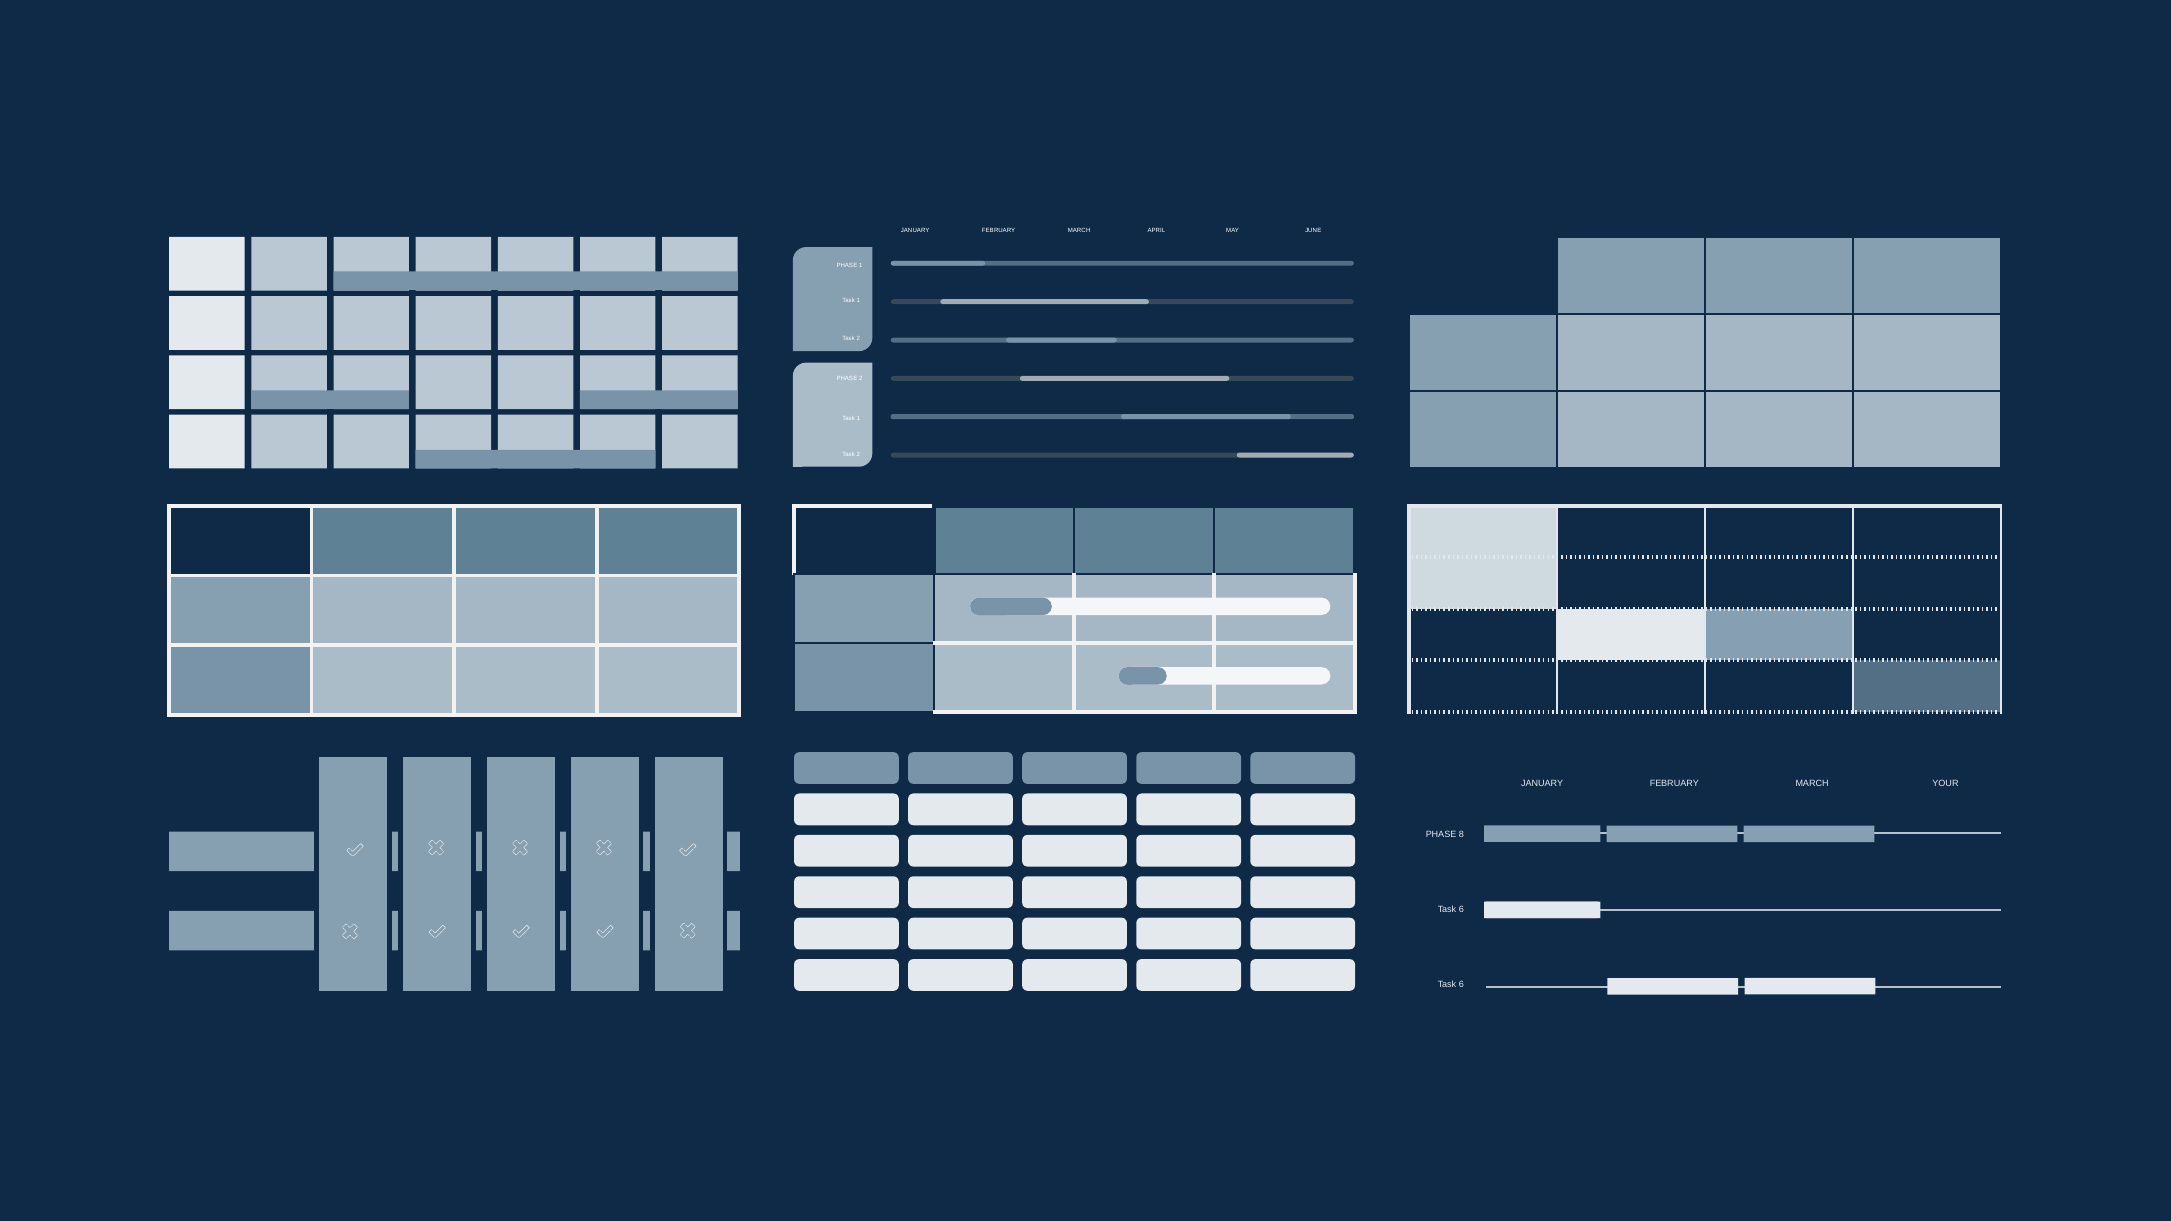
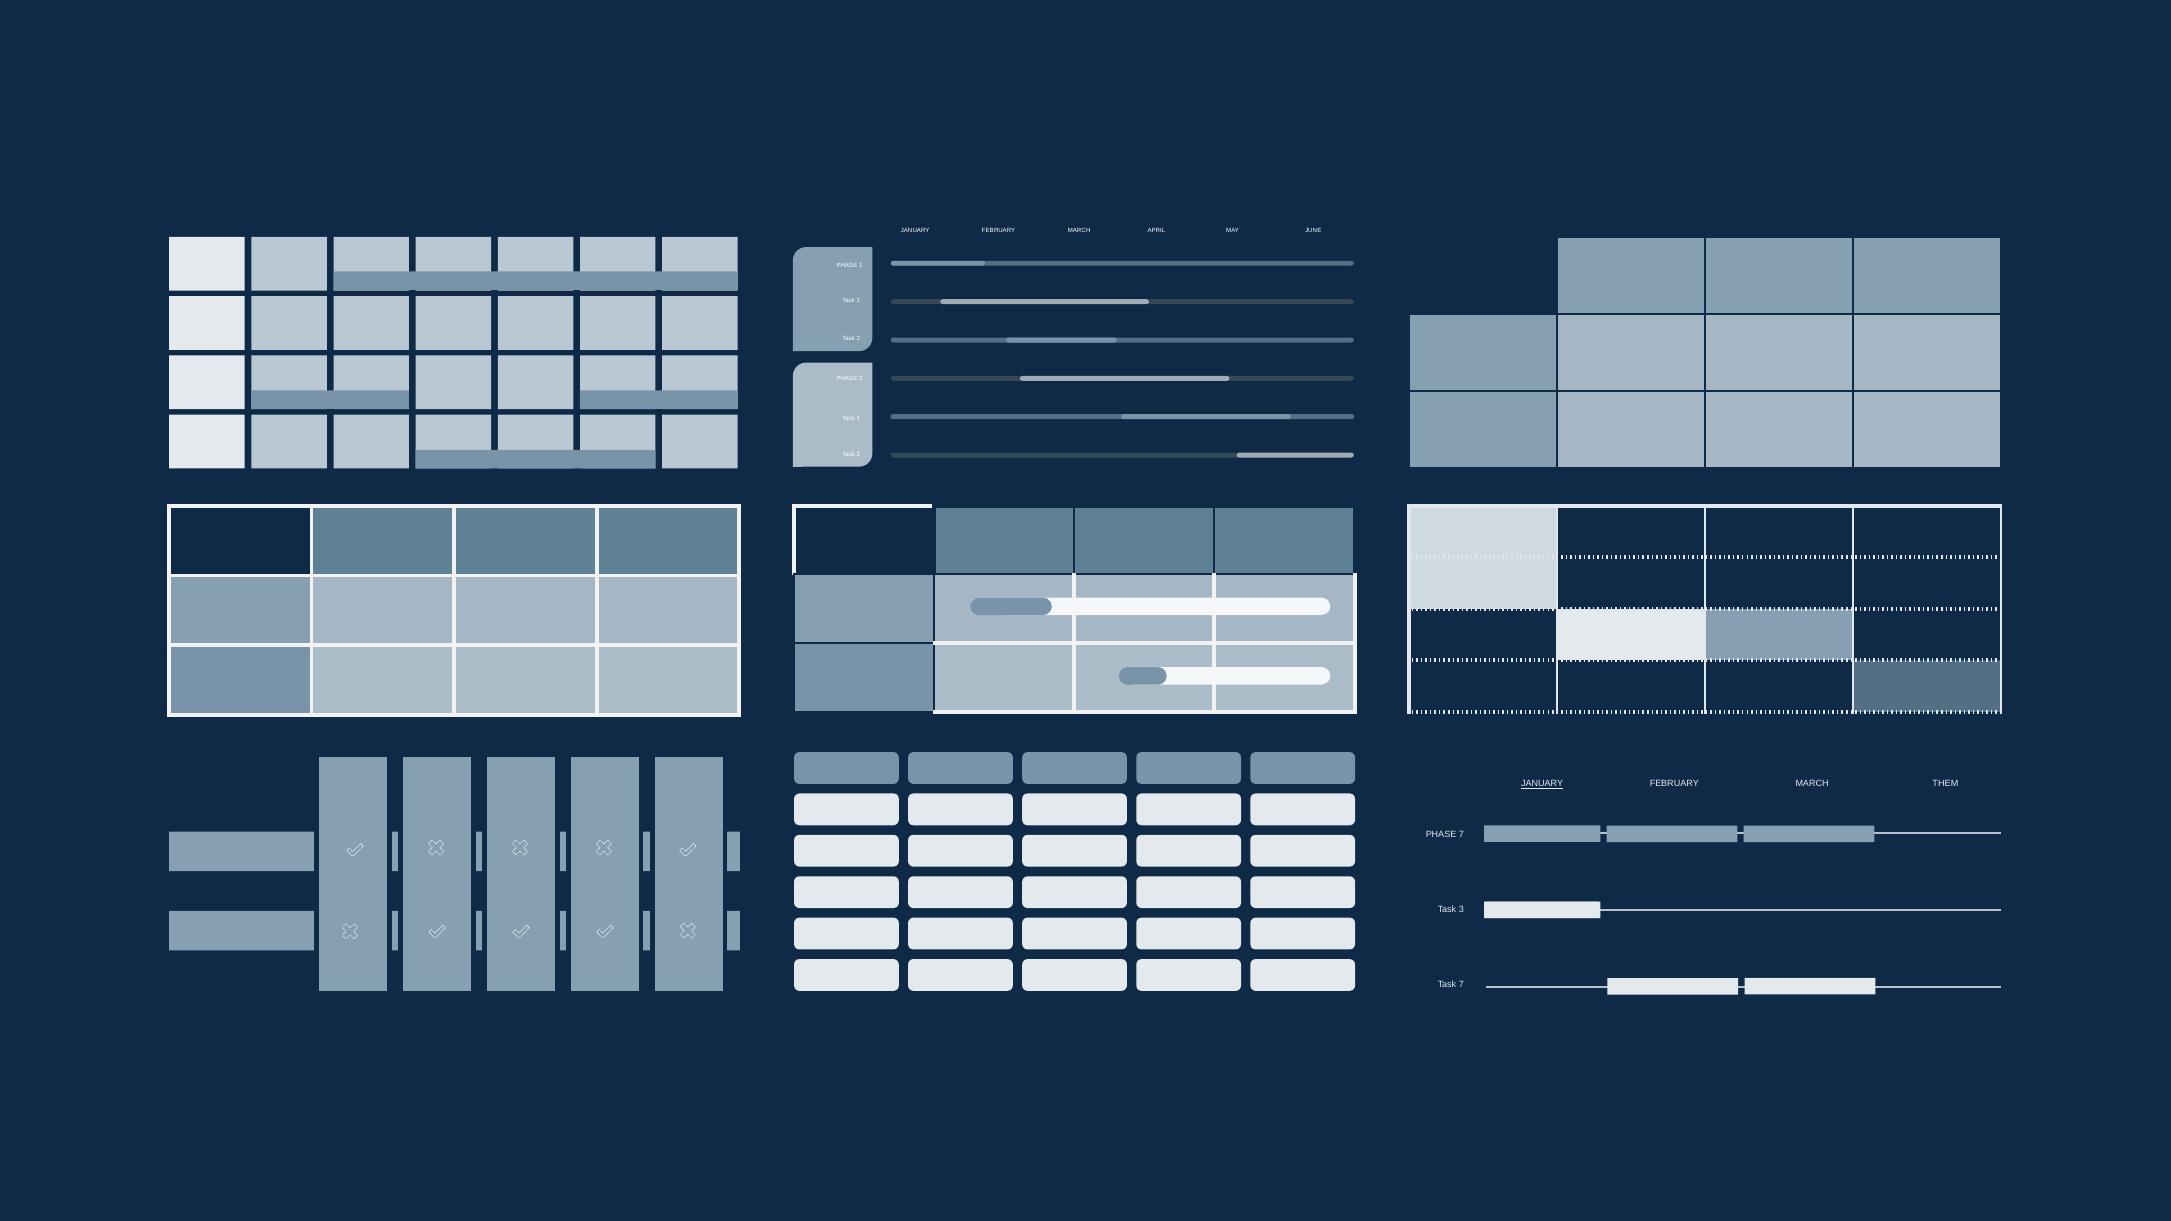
JANUARY at (1542, 784) underline: none -> present
YOUR: YOUR -> THEM
PHASE 8: 8 -> 7
6 at (1461, 909): 6 -> 3
6 at (1461, 984): 6 -> 7
